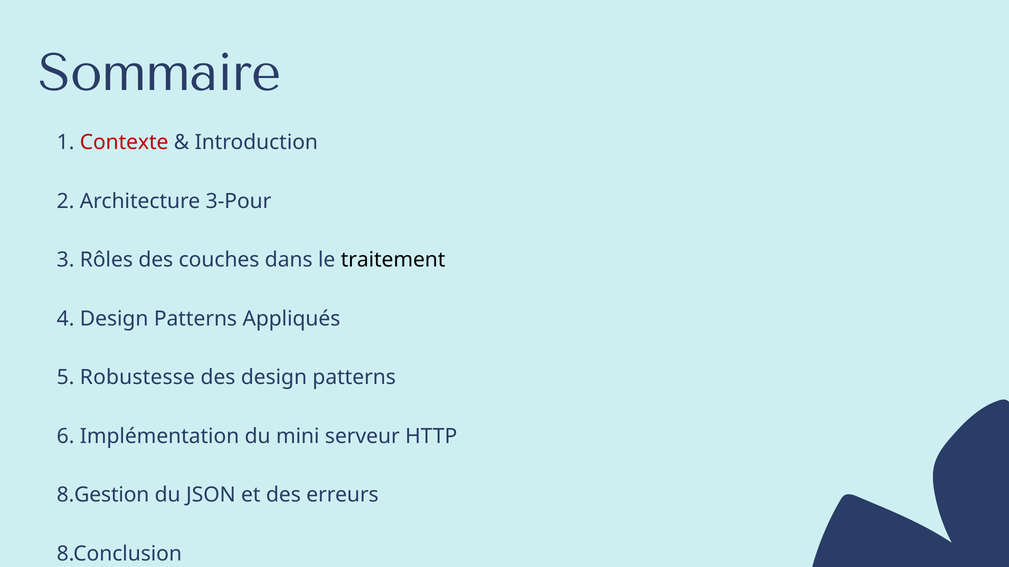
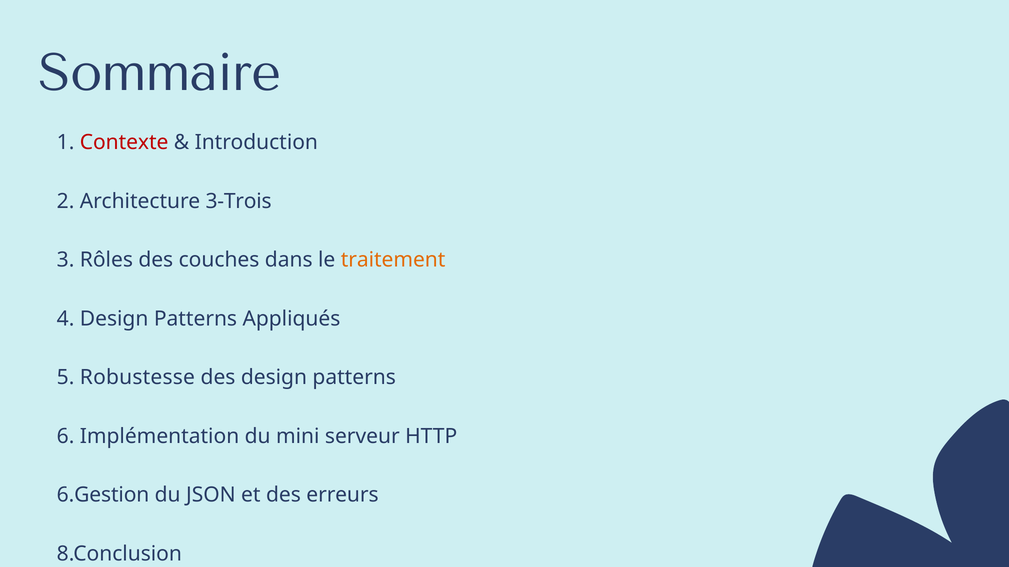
3-Pour: 3-Pour -> 3-Trois
traitement colour: black -> orange
8.Gestion: 8.Gestion -> 6.Gestion
